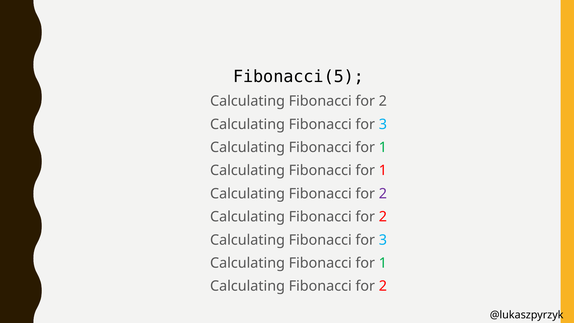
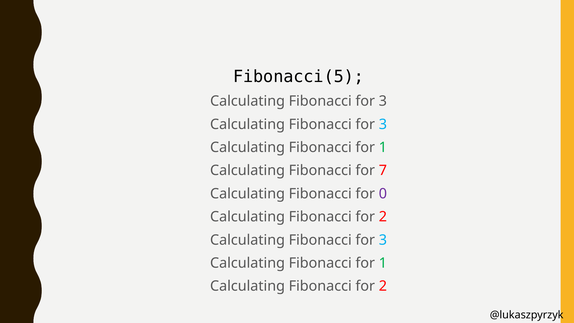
2 at (383, 101): 2 -> 3
1 at (383, 171): 1 -> 7
2 at (383, 194): 2 -> 0
